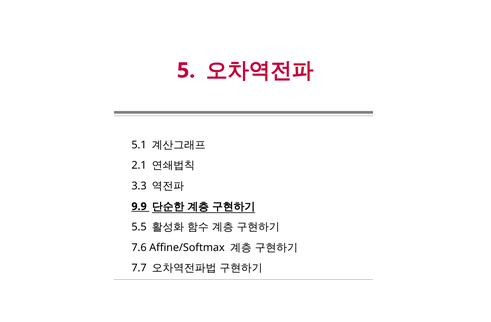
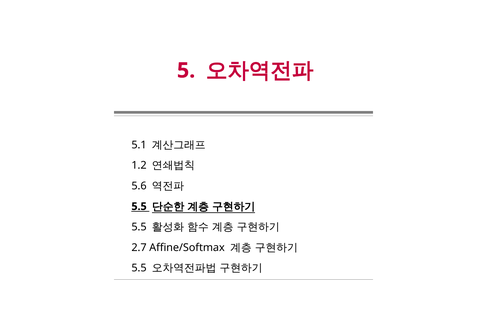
2.1: 2.1 -> 1.2
3.3: 3.3 -> 5.6
9.9 at (139, 207): 9.9 -> 5.5
7.6: 7.6 -> 2.7
7.7 at (139, 268): 7.7 -> 5.5
